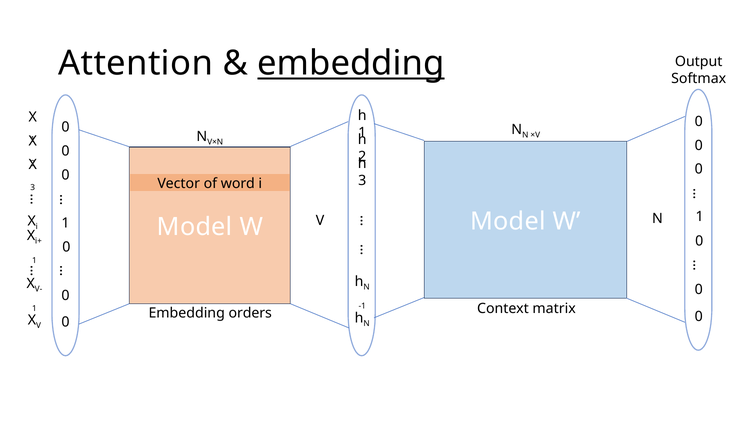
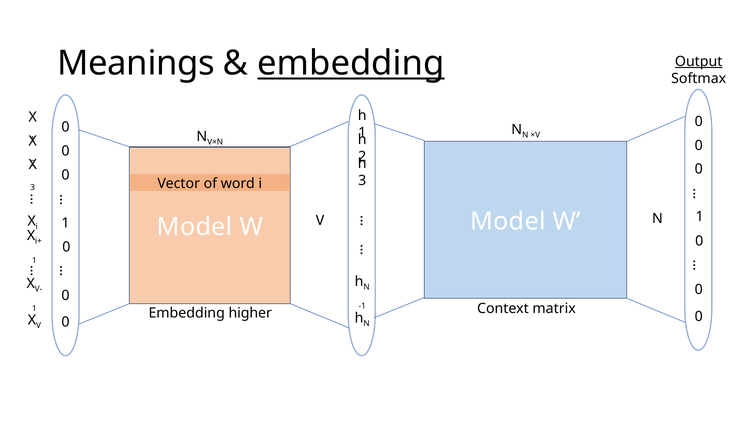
Attention: Attention -> Meanings
Output underline: none -> present
orders: orders -> higher
